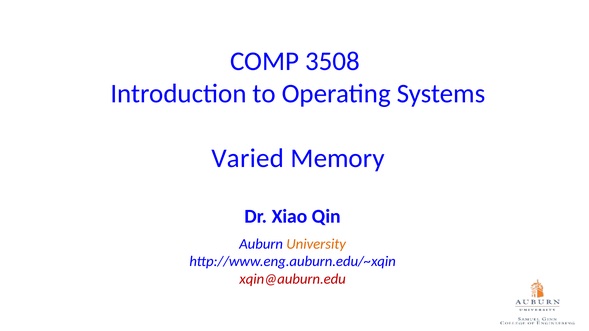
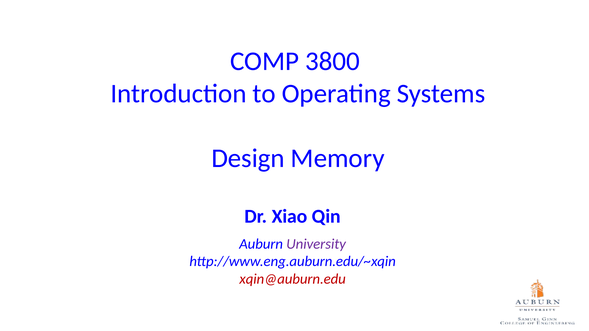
3508: 3508 -> 3800
Varied: Varied -> Design
University colour: orange -> purple
